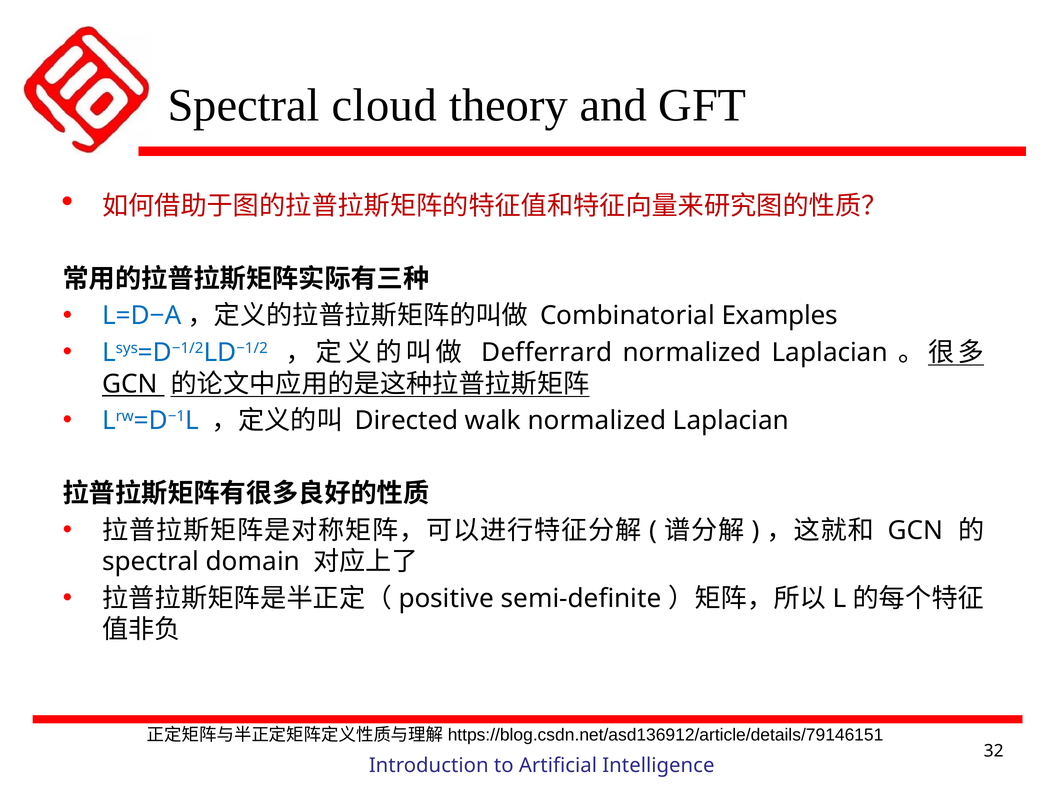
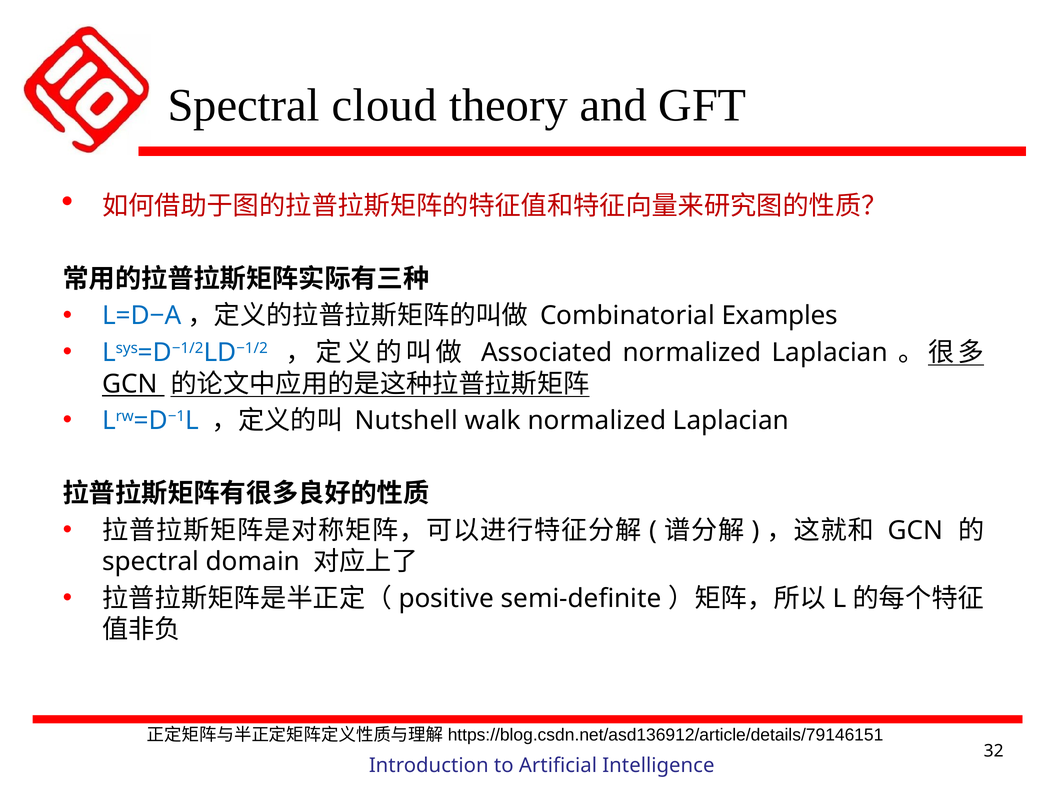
Defferrard: Defferrard -> Associated
Directed: Directed -> Nutshell
